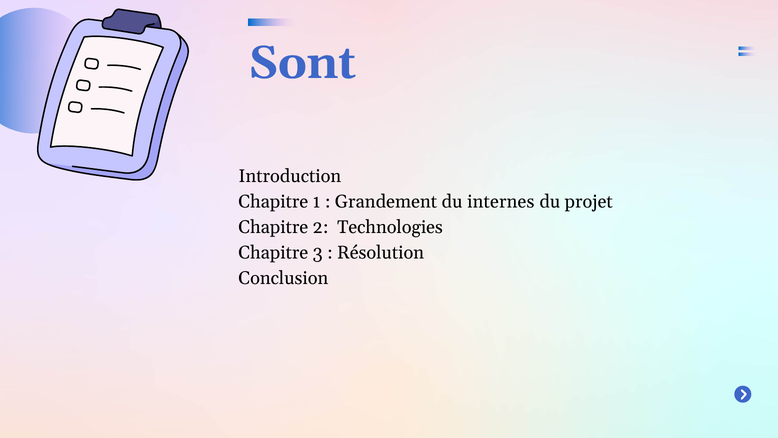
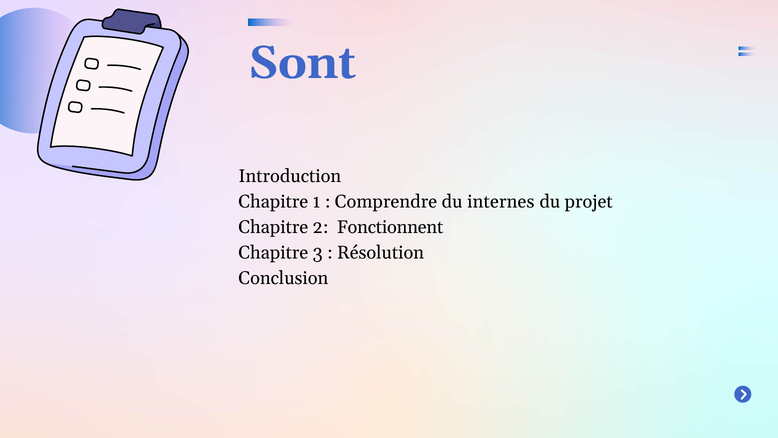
Grandement: Grandement -> Comprendre
Technologies: Technologies -> Fonctionnent
